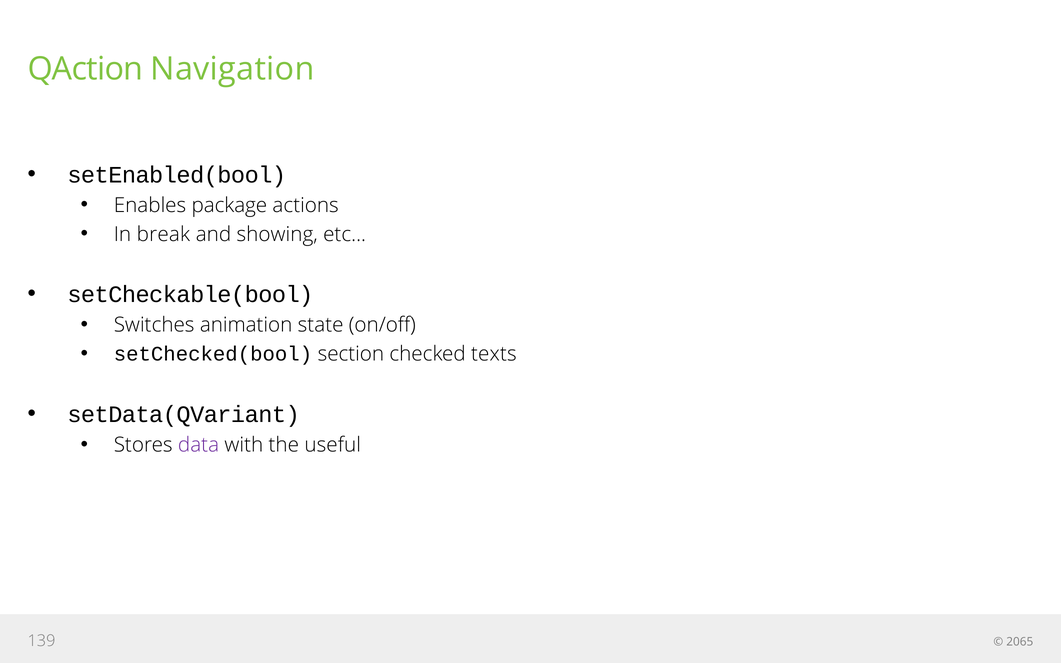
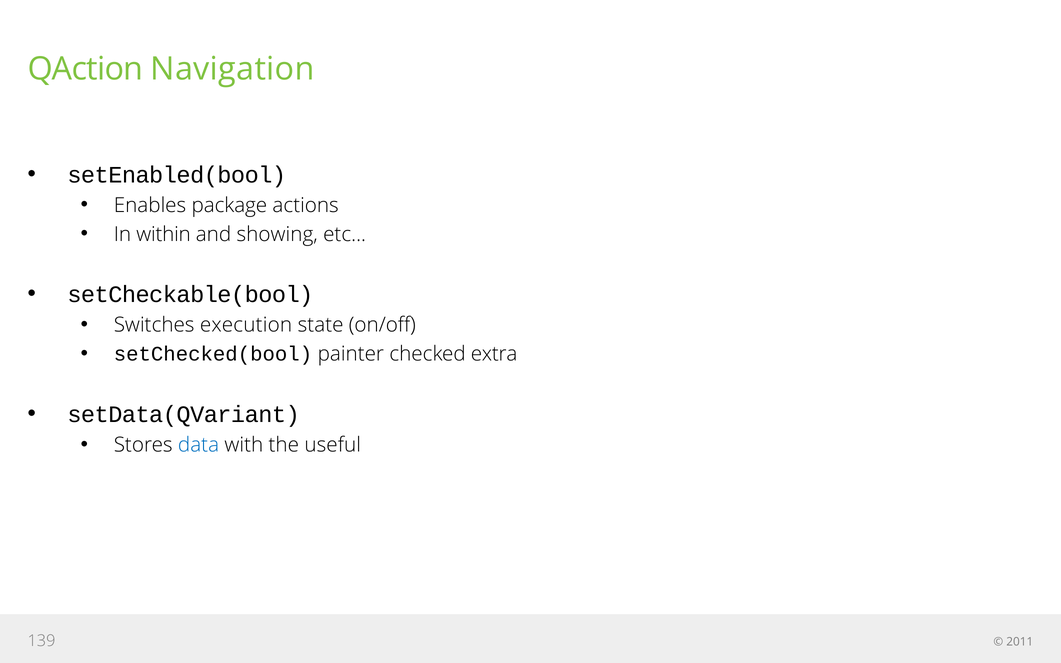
break: break -> within
animation: animation -> execution
section: section -> painter
texts: texts -> extra
data colour: purple -> blue
2065: 2065 -> 2011
